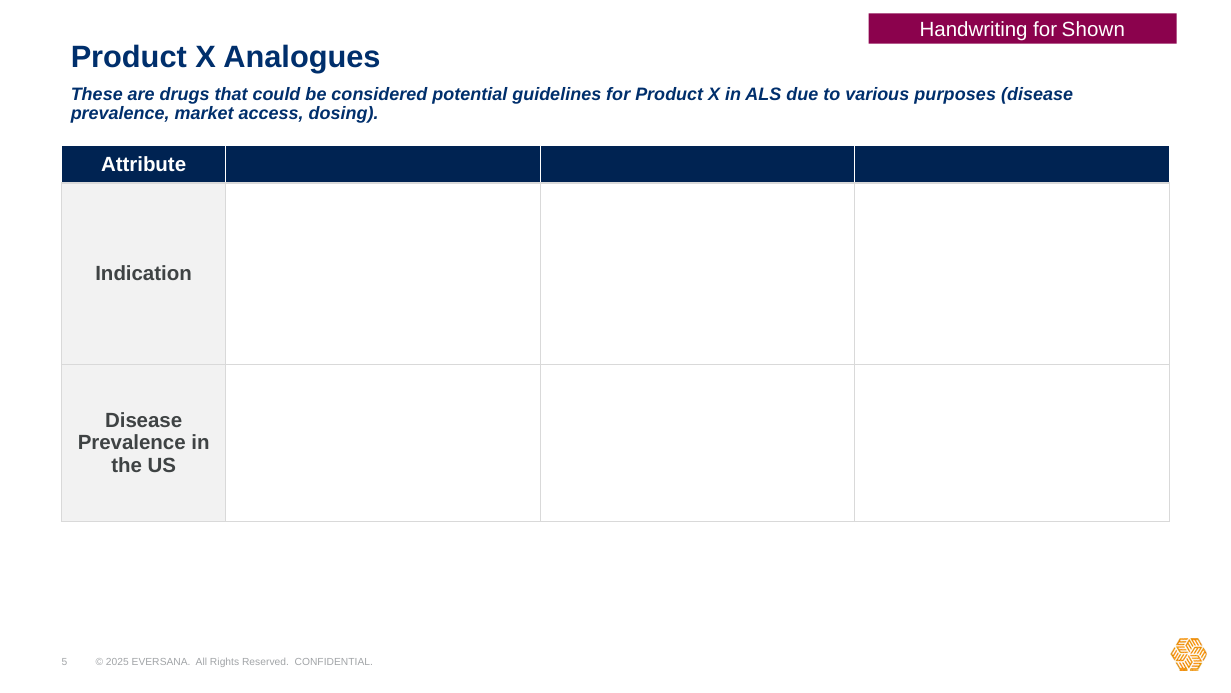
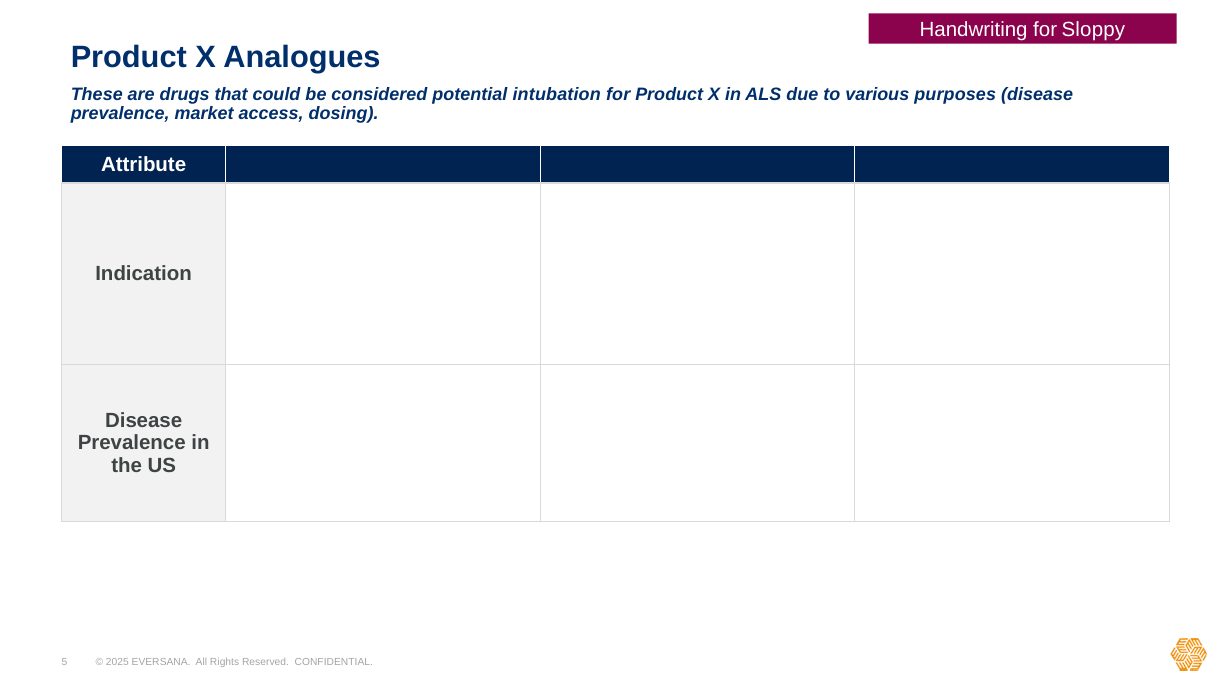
Shown: Shown -> Sloppy
guidelines: guidelines -> intubation
